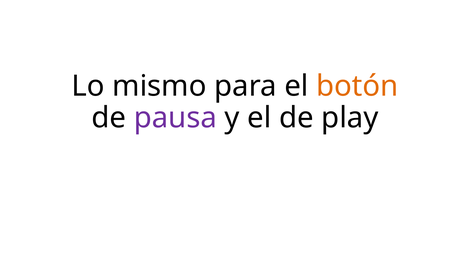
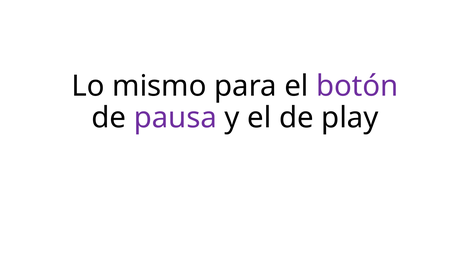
botón colour: orange -> purple
